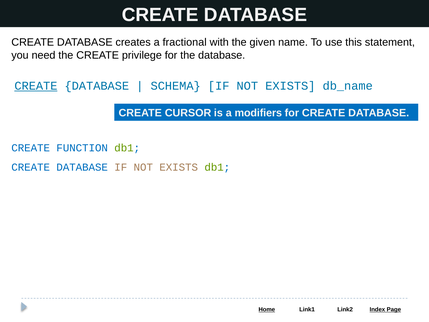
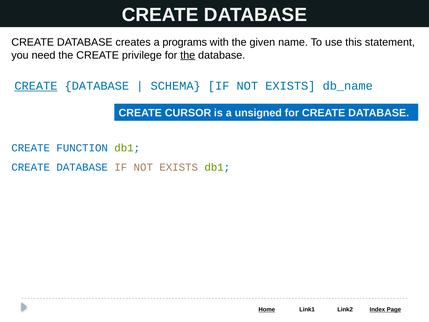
fractional: fractional -> programs
the at (188, 55) underline: none -> present
modifiers: modifiers -> unsigned
